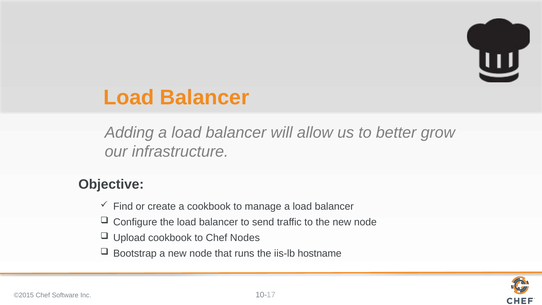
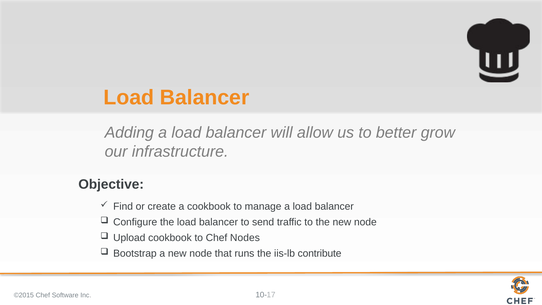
hostname: hostname -> contribute
